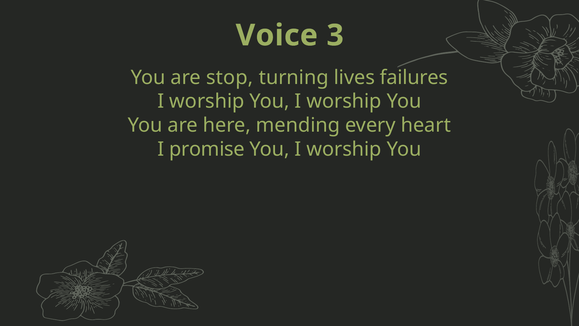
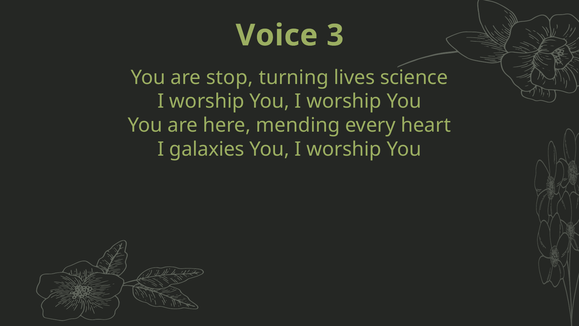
failures: failures -> science
promise: promise -> galaxies
